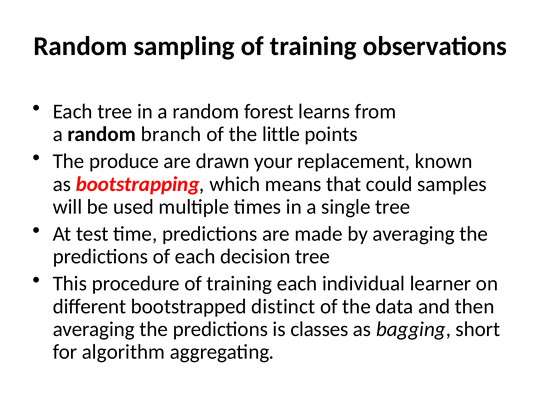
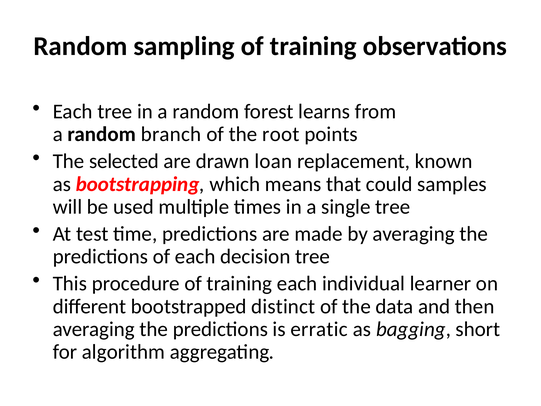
little: little -> root
produce: produce -> selected
your: your -> loan
classes: classes -> erratic
